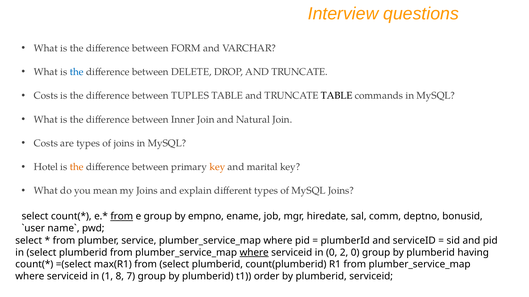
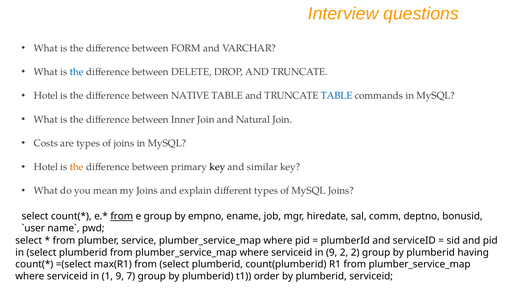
Costs at (46, 96): Costs -> Hotel
TUPLES: TUPLES -> NATIVE
TABLE at (337, 96) colour: black -> blue
key at (217, 167) colour: orange -> black
marital: marital -> similar
where at (254, 253) underline: present -> none
in 0: 0 -> 9
2 0: 0 -> 2
1 8: 8 -> 9
